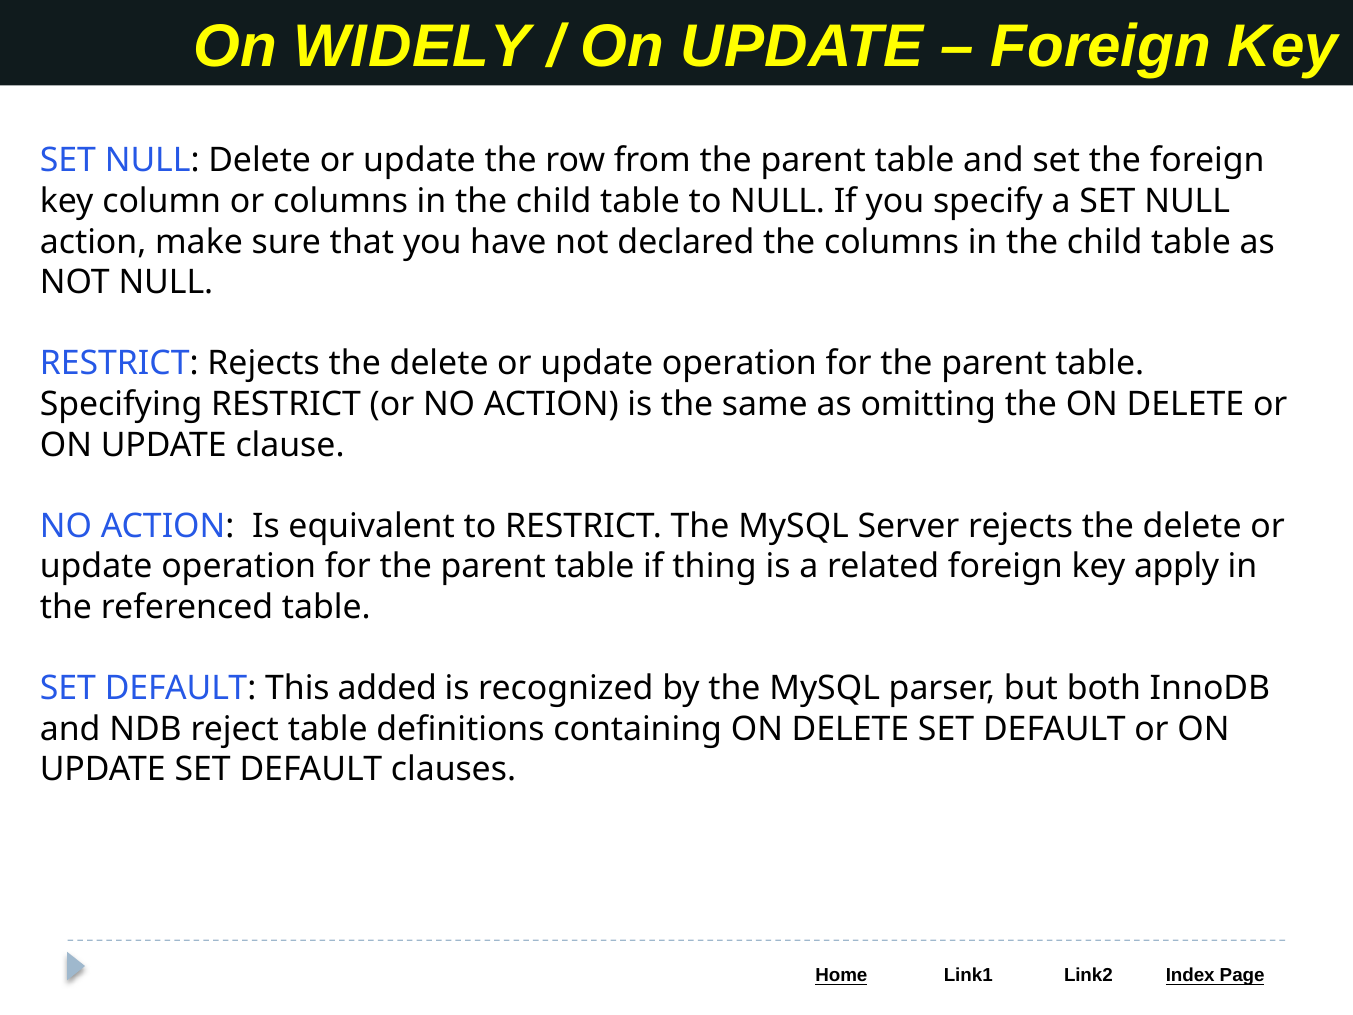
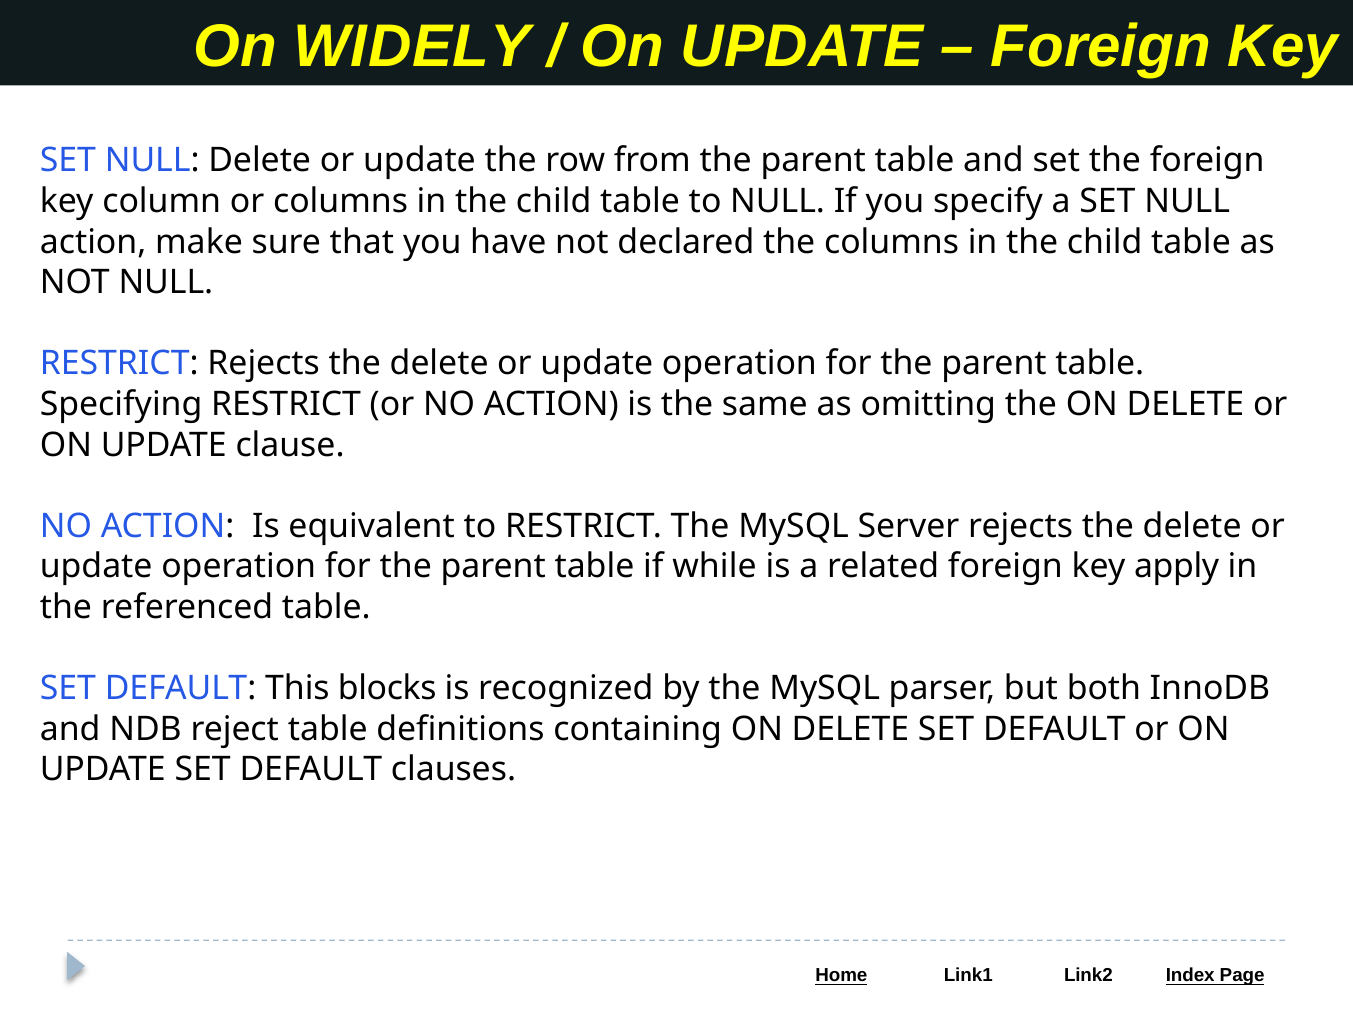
thing: thing -> while
added: added -> blocks
